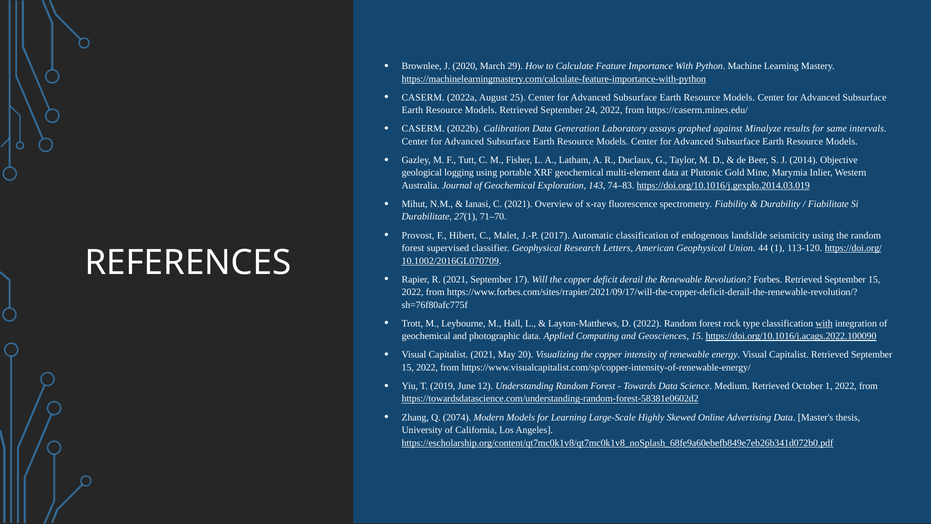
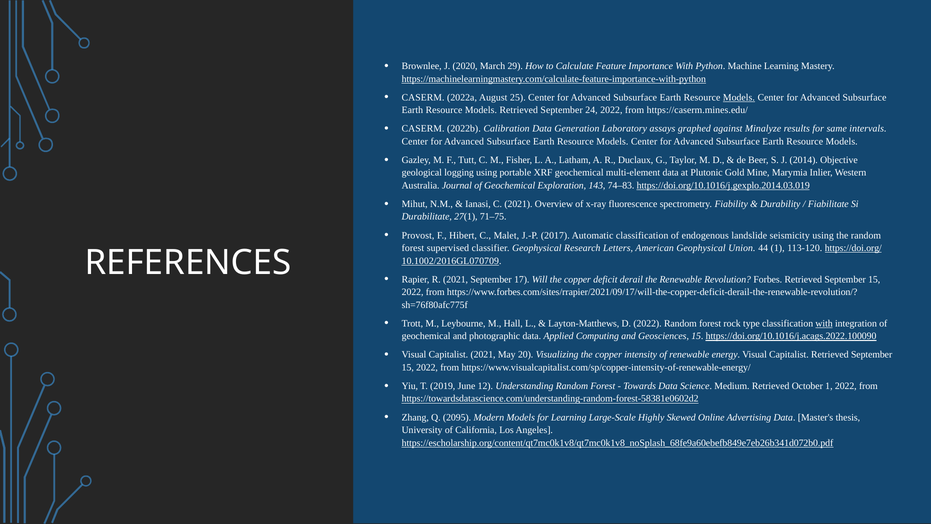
Models at (739, 97) underline: none -> present
71–70: 71–70 -> 71–75
2074: 2074 -> 2095
